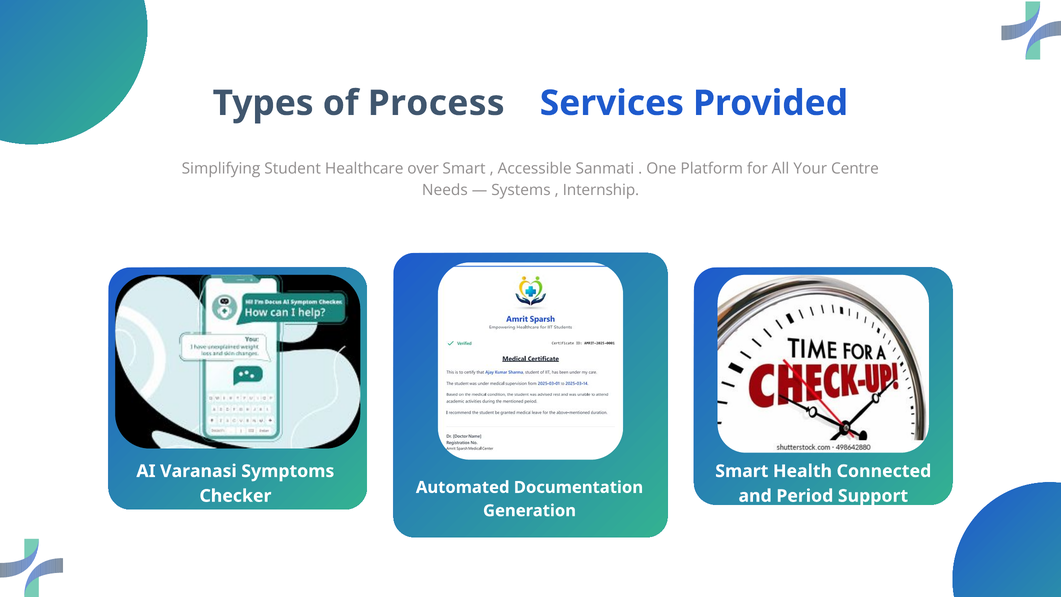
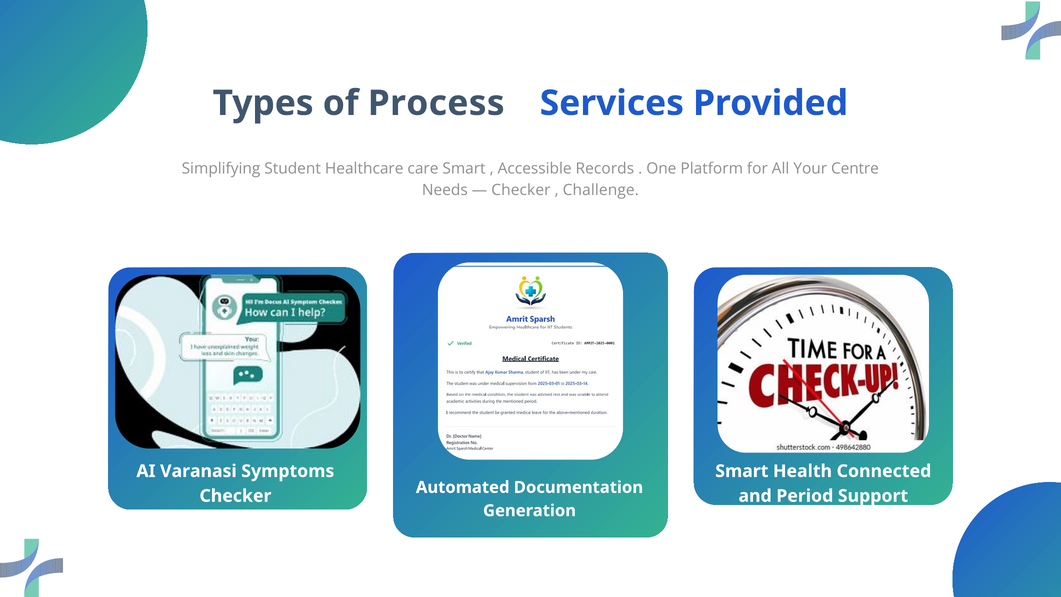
over: over -> care
Sanmati: Sanmati -> Records
Systems at (521, 190): Systems -> Checker
Internship: Internship -> Challenge
